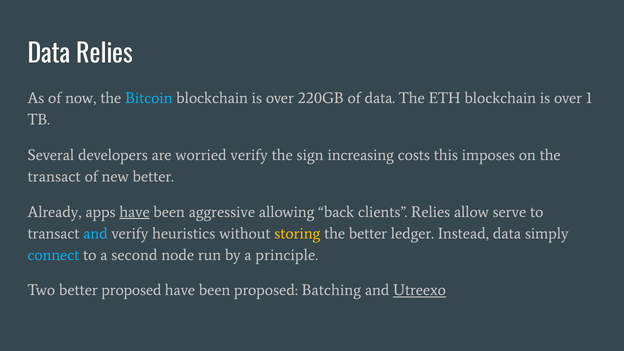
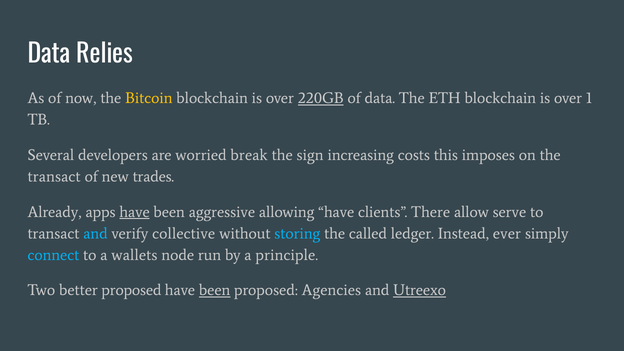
Bitcoin colour: light blue -> yellow
220GB underline: none -> present
worried verify: verify -> break
new better: better -> trades
allowing back: back -> have
clients Relies: Relies -> There
heuristics: heuristics -> collective
storing colour: yellow -> light blue
the better: better -> called
Instead data: data -> ever
second: second -> wallets
been at (215, 290) underline: none -> present
Batching: Batching -> Agencies
